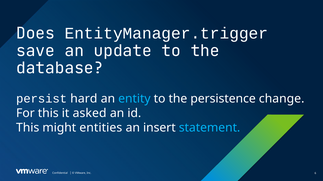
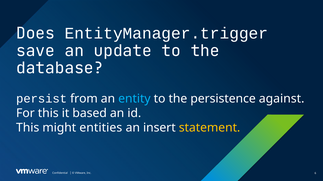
hard: hard -> from
change: change -> against
asked: asked -> based
statement colour: light blue -> yellow
